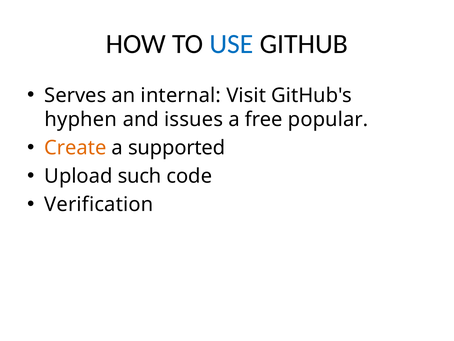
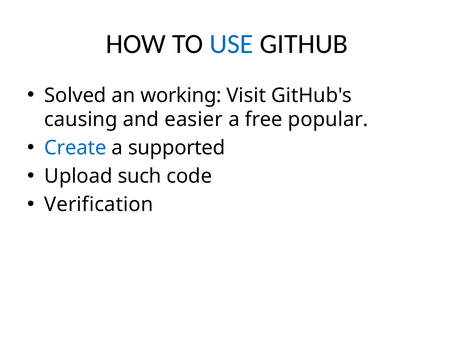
Serves: Serves -> Solved
internal: internal -> working
hyphen: hyphen -> causing
issues: issues -> easier
Create colour: orange -> blue
